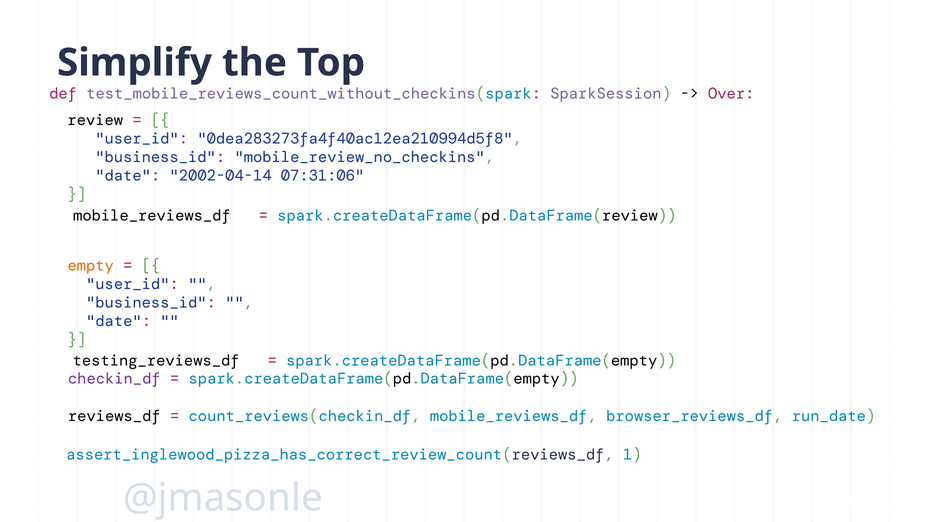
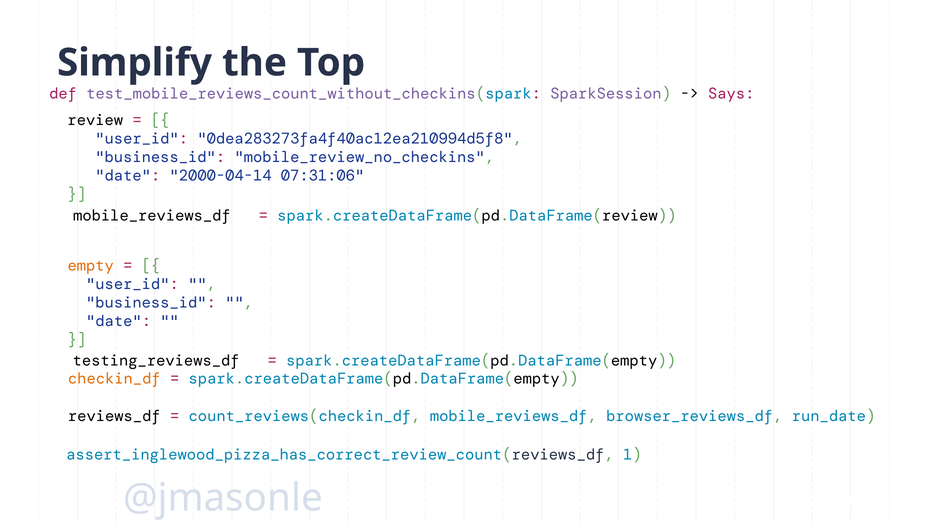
Over: Over -> Says
2002-04-14: 2002-04-14 -> 2000-04-14
checkin_df colour: purple -> orange
